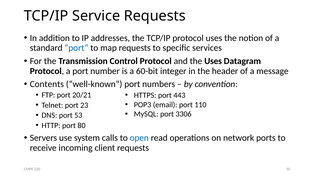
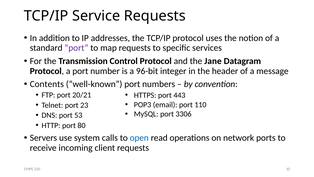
port at (76, 48) colour: blue -> purple
the Uses: Uses -> Jane
60-bit: 60-bit -> 96-bit
